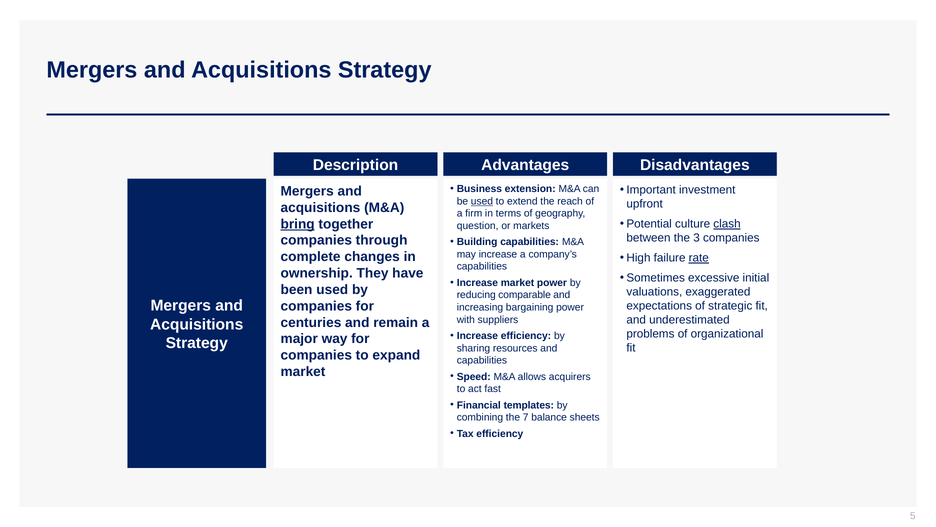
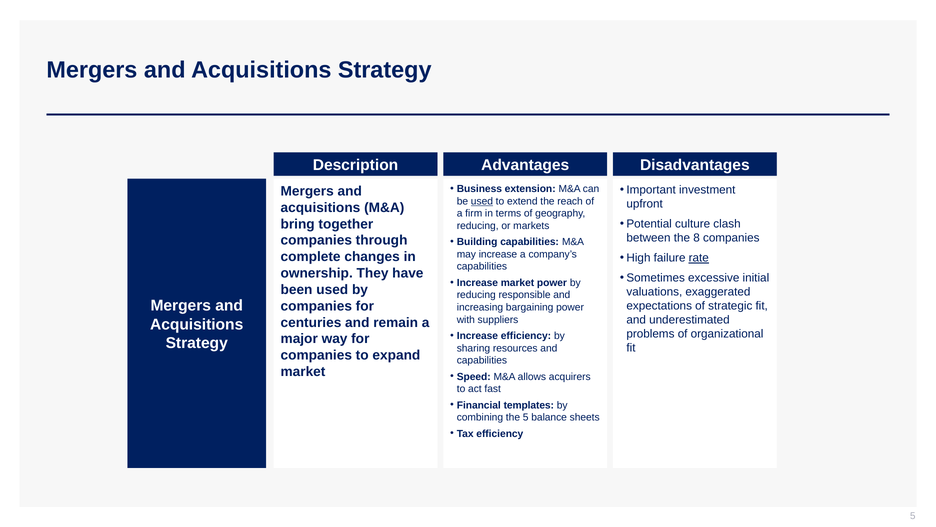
bring underline: present -> none
clash underline: present -> none
question at (478, 226): question -> reducing
3: 3 -> 8
comparable: comparable -> responsible
the 7: 7 -> 5
